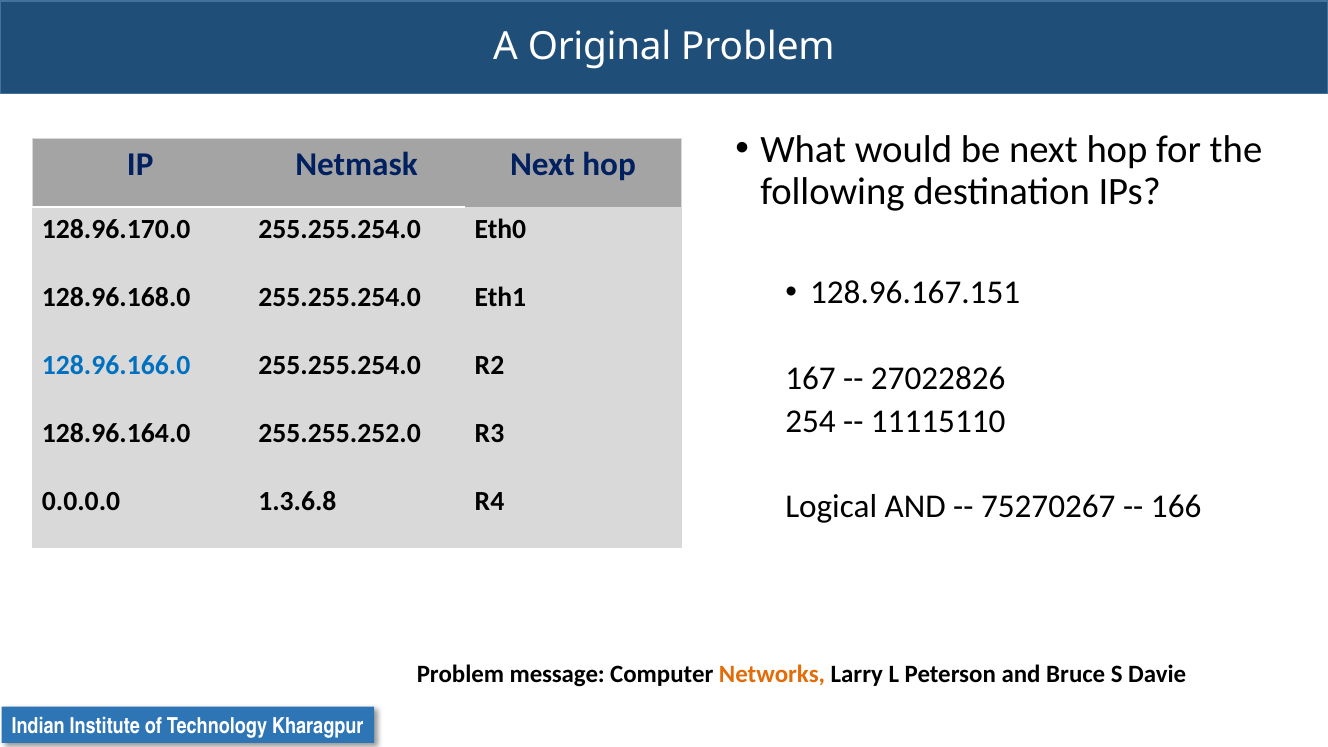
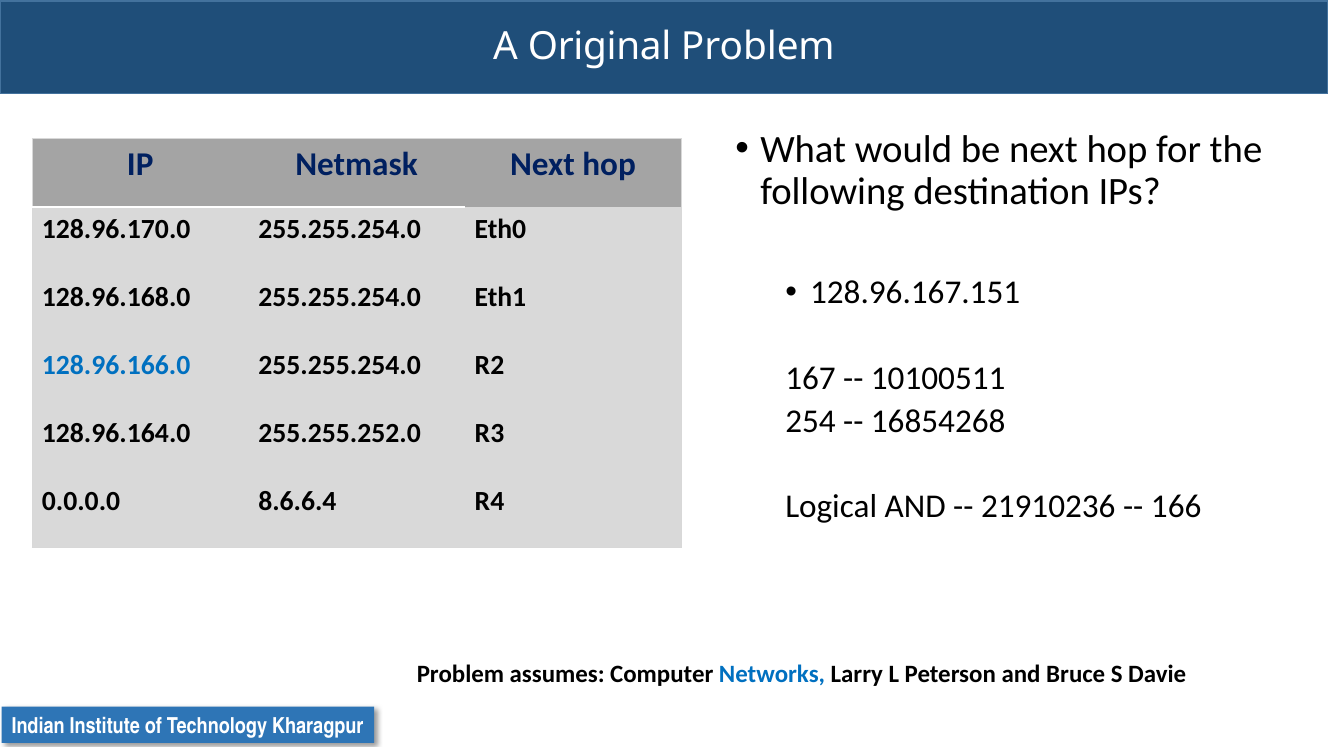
27022826: 27022826 -> 10100511
11115110: 11115110 -> 16854268
1.3.6.8: 1.3.6.8 -> 8.6.6.4
75270267: 75270267 -> 21910236
message: message -> assumes
Networks colour: orange -> blue
